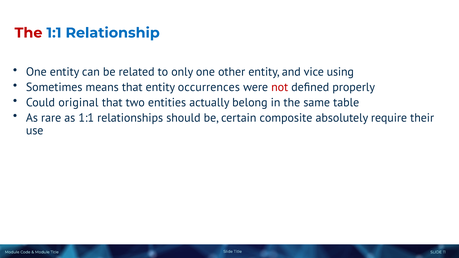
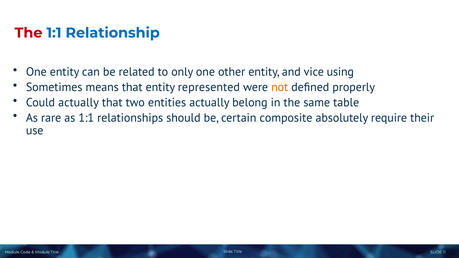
occurrences: occurrences -> represented
not colour: red -> orange
Could original: original -> actually
